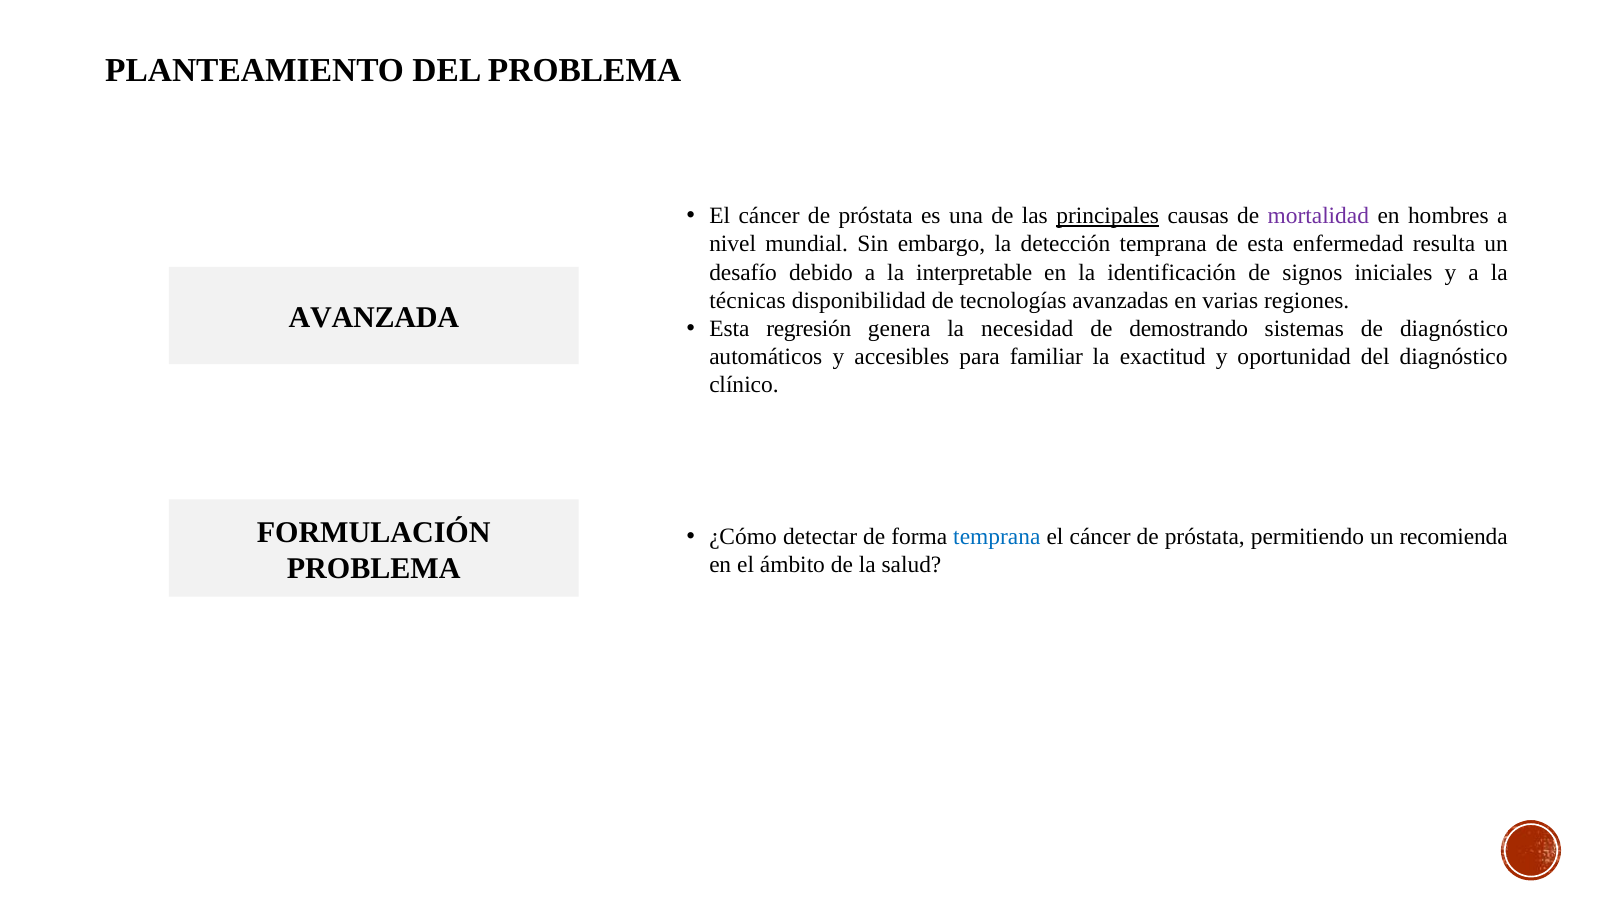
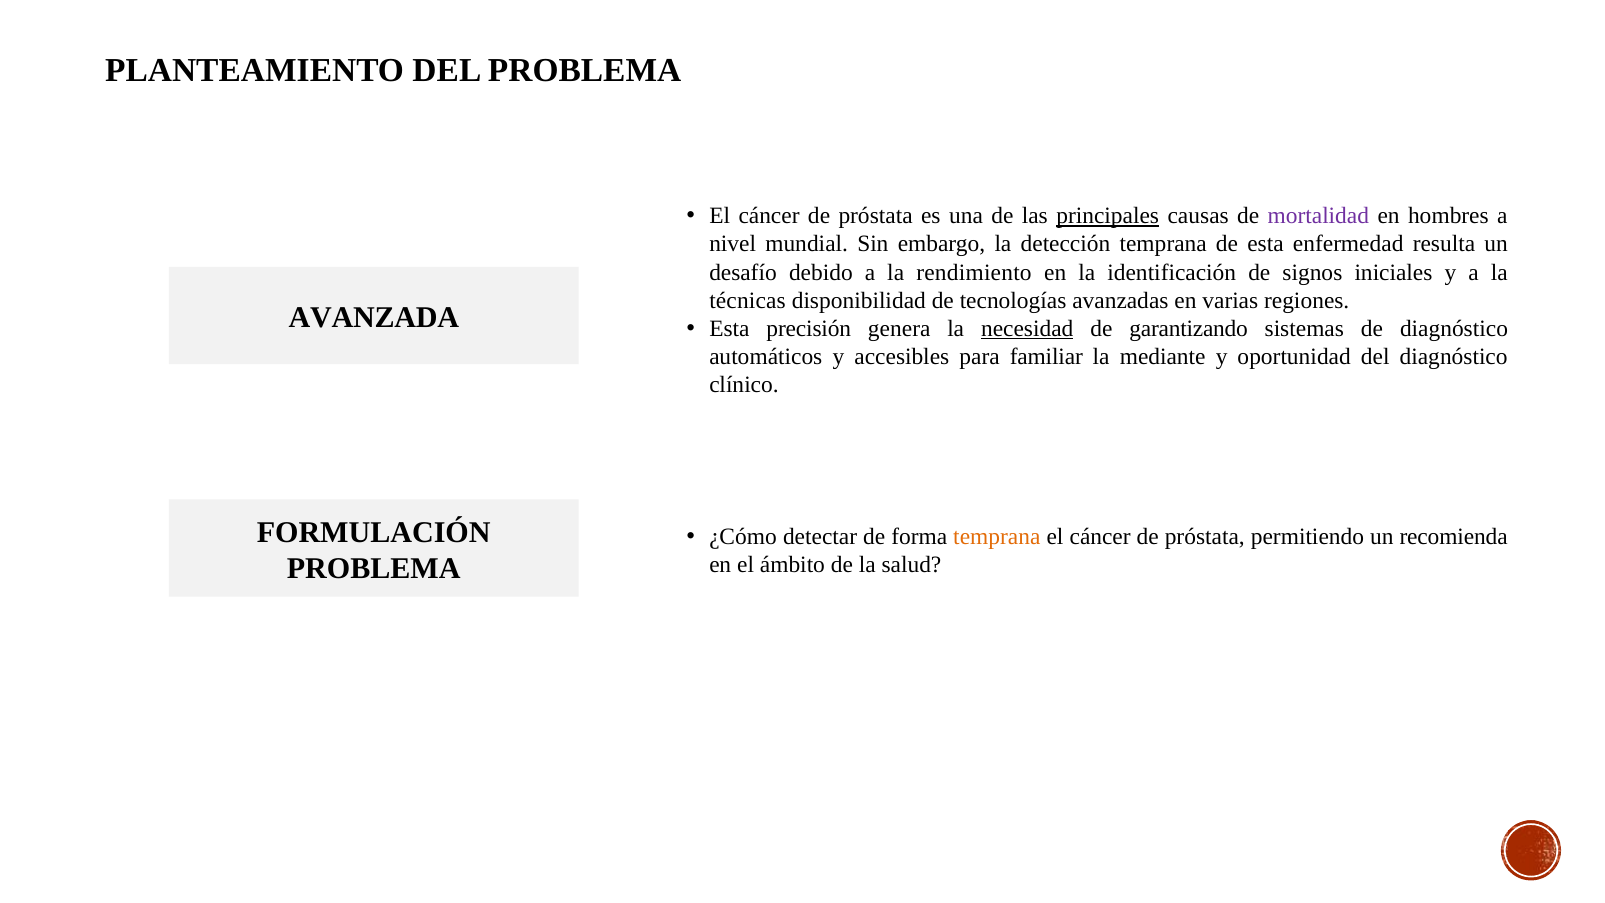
interpretable: interpretable -> rendimiento
regresión: regresión -> precisión
necesidad underline: none -> present
demostrando: demostrando -> garantizando
exactitud: exactitud -> mediante
temprana at (997, 537) colour: blue -> orange
